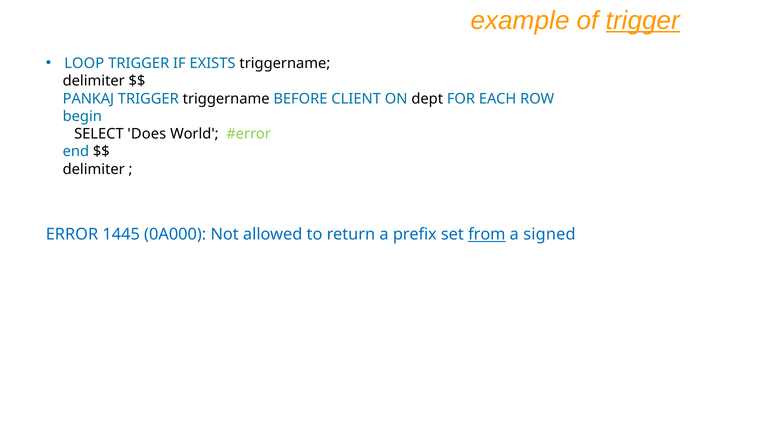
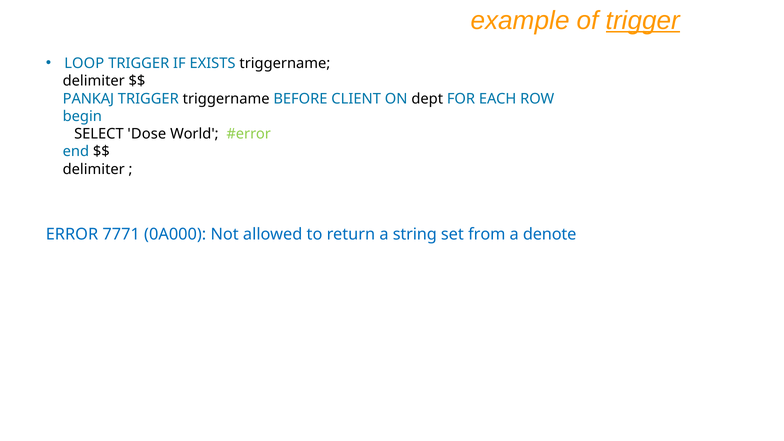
Does: Does -> Dose
1445: 1445 -> 7771
prefix: prefix -> string
from underline: present -> none
signed: signed -> denote
